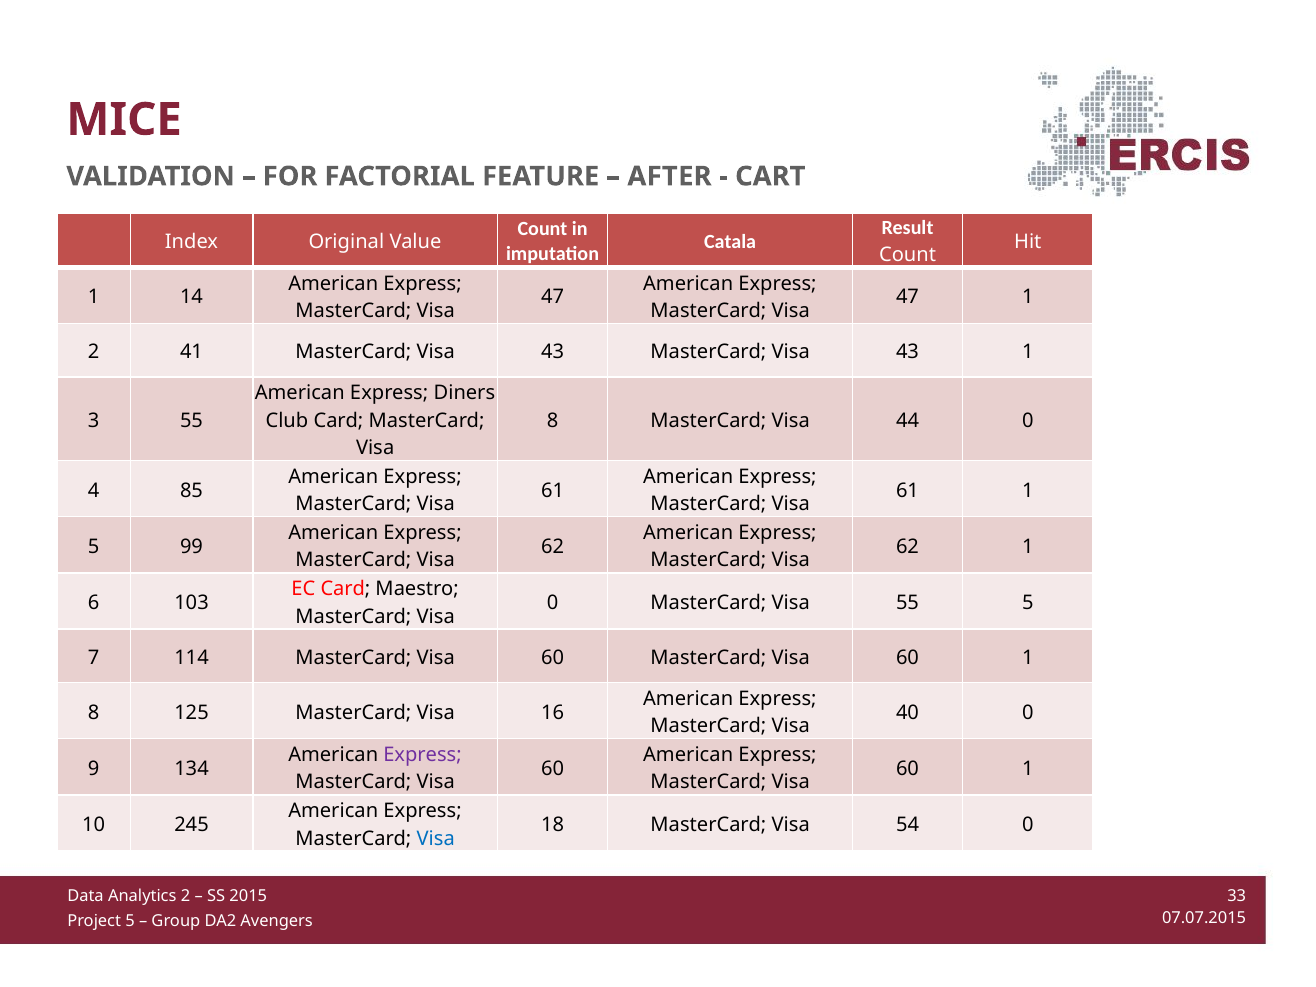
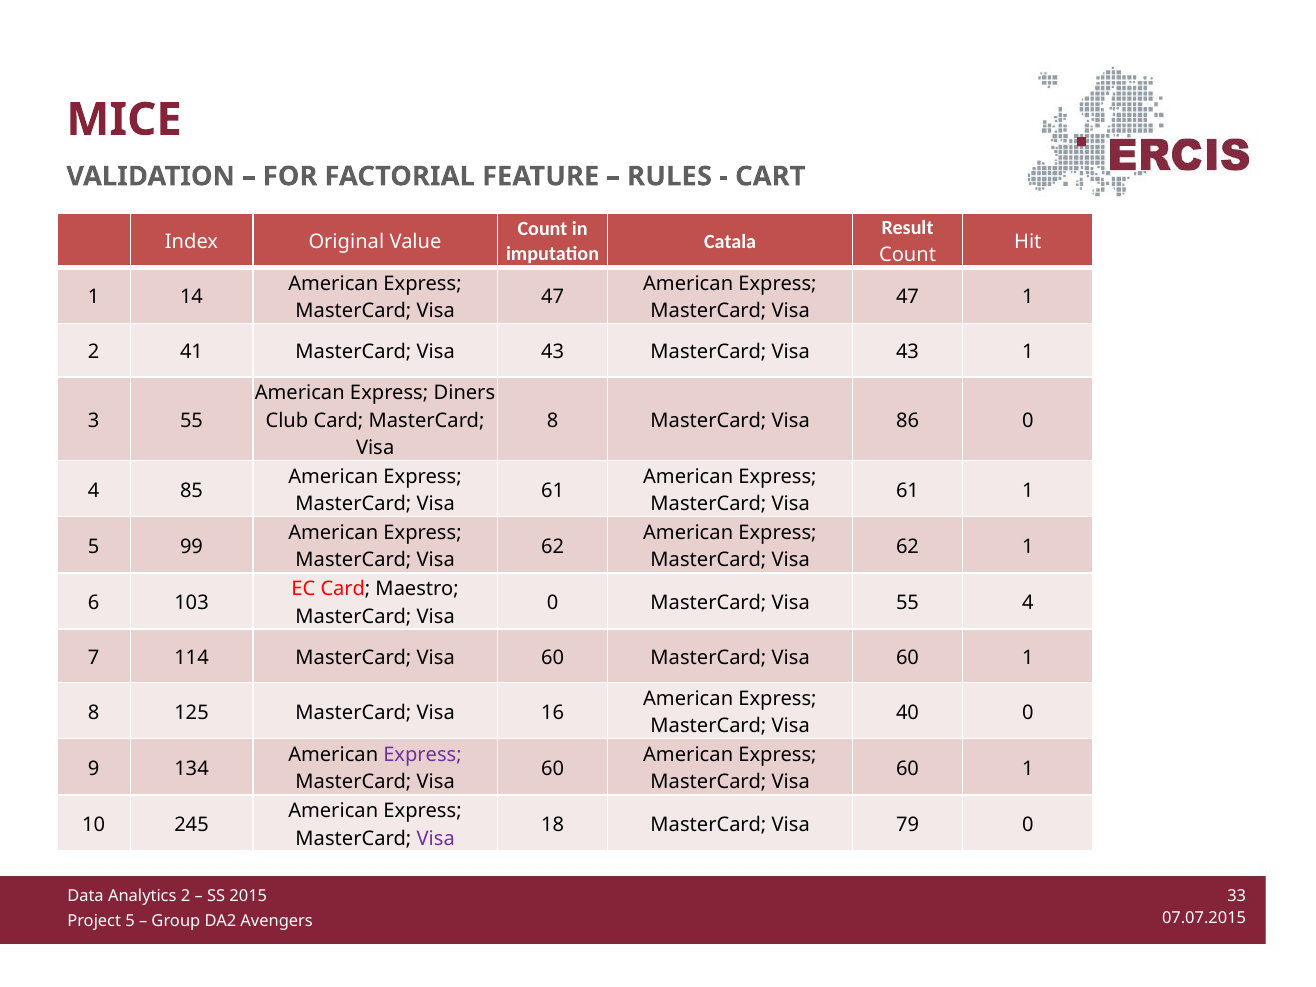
AFTER: AFTER -> RULES
44: 44 -> 86
55 5: 5 -> 4
54: 54 -> 79
Visa at (436, 839) colour: blue -> purple
